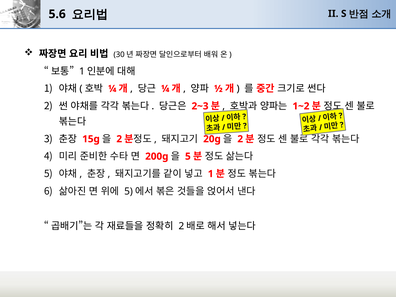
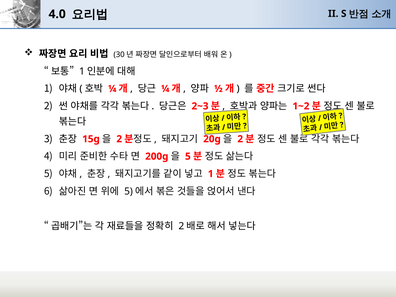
5.6: 5.6 -> 4.0
